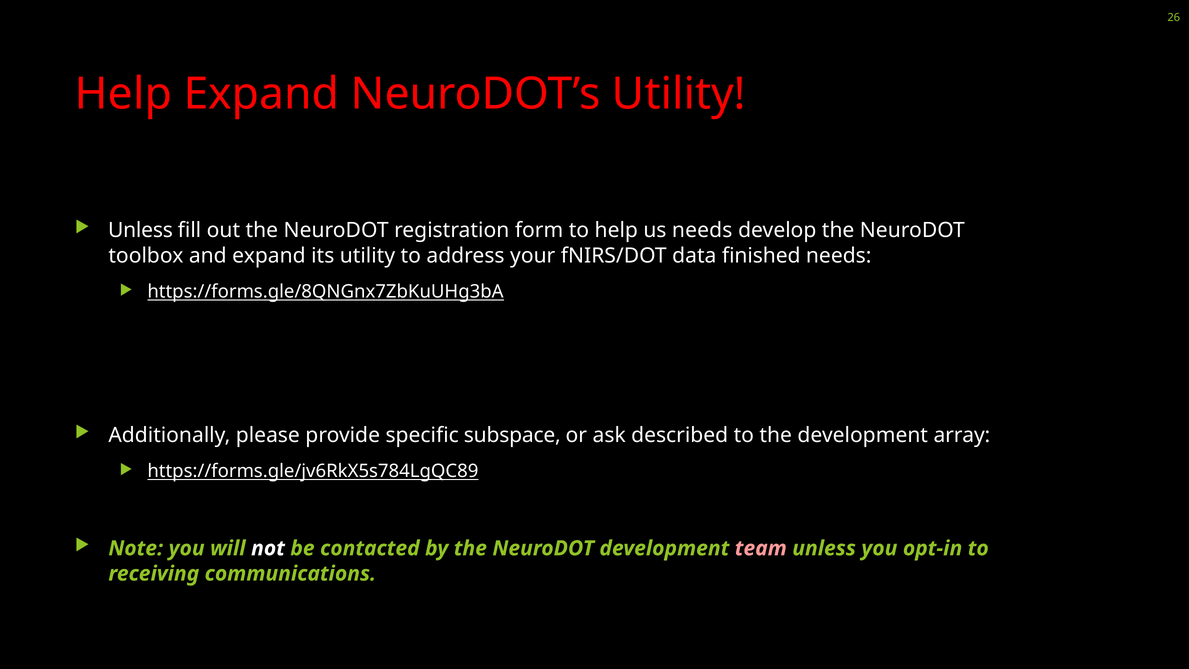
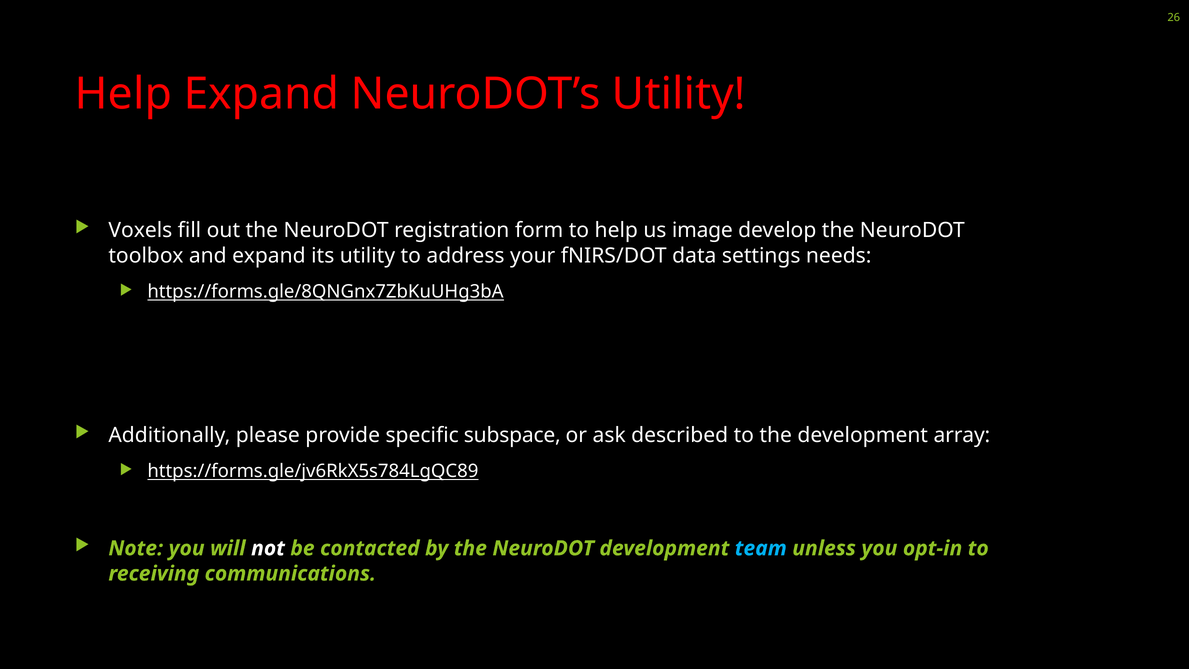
Unless at (140, 230): Unless -> Voxels
us needs: needs -> image
finished: finished -> settings
team colour: pink -> light blue
